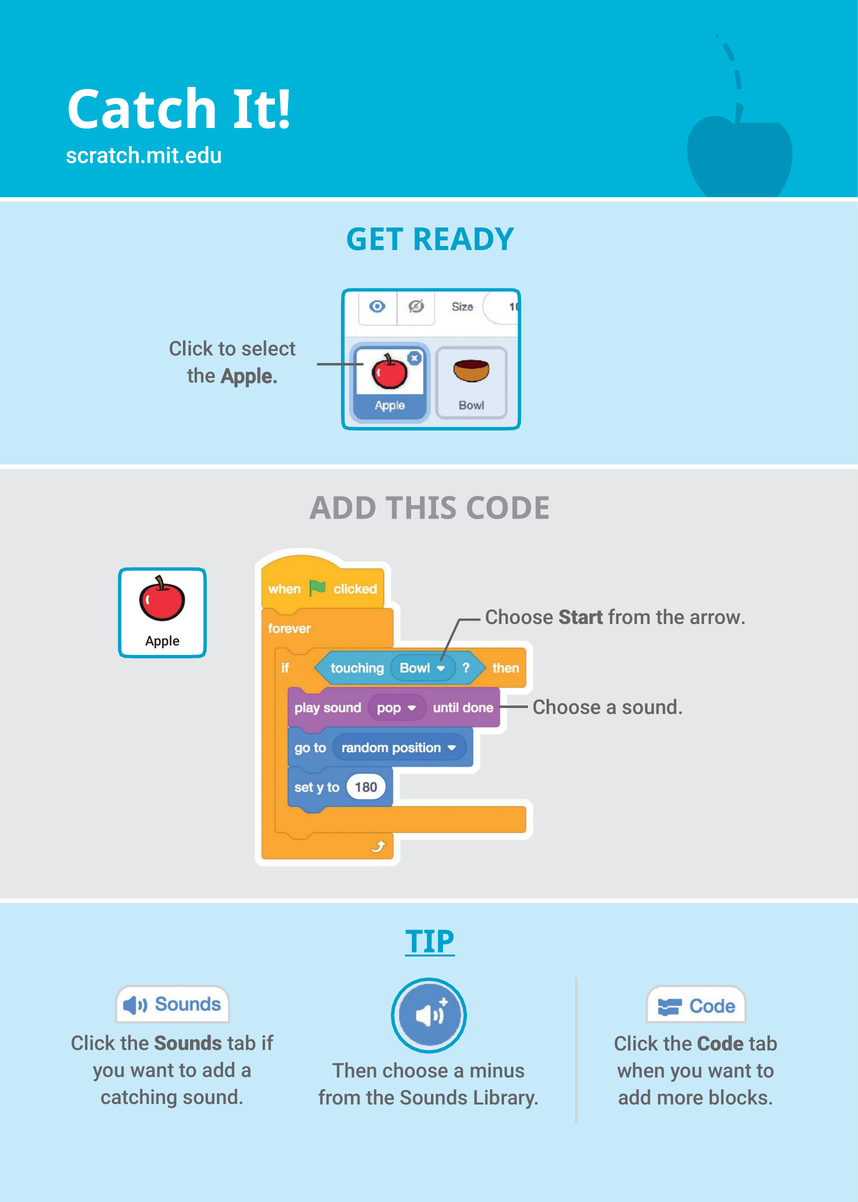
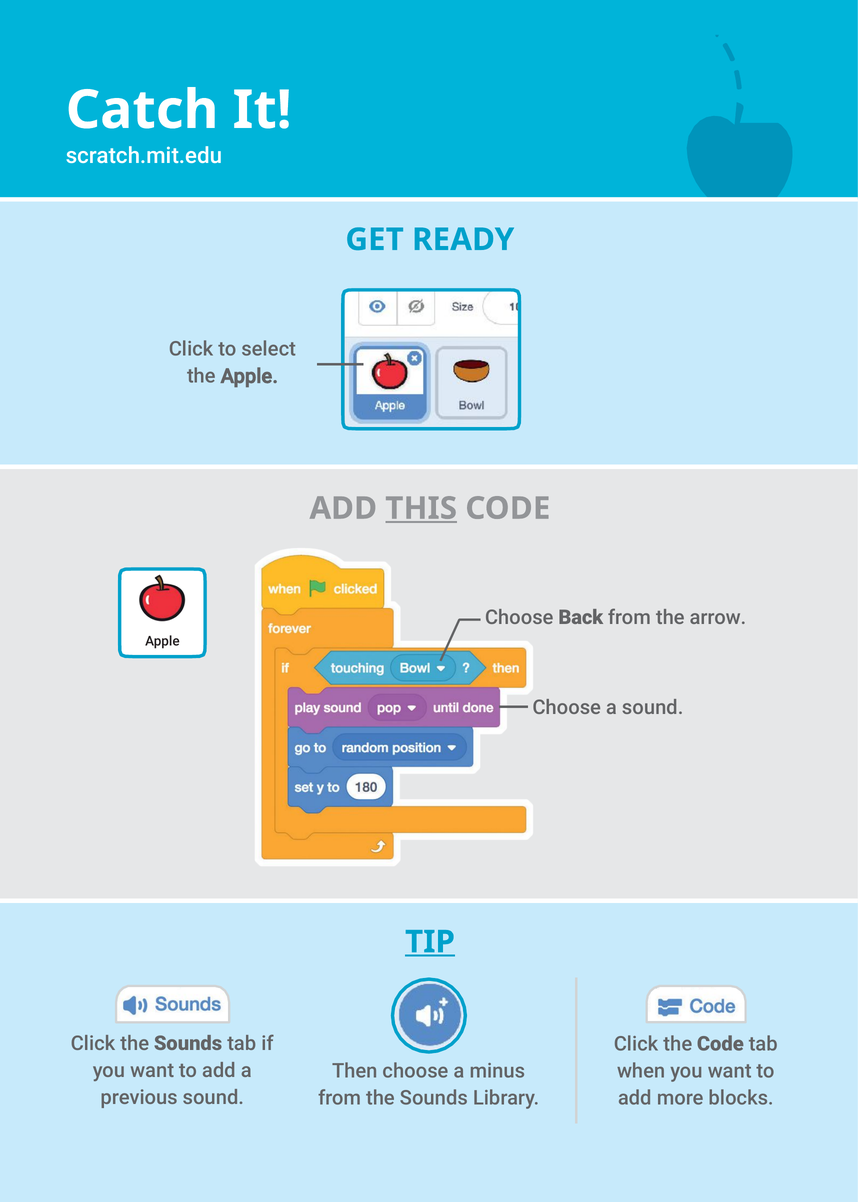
THIS underline: none -> present
Start: Start -> Back
catching: catching -> previous
